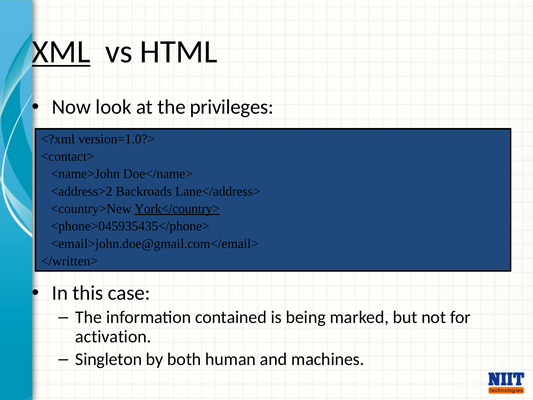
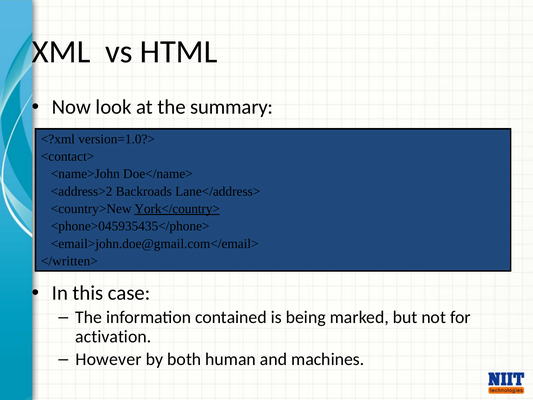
XML underline: present -> none
privileges: privileges -> summary
Singleton: Singleton -> However
